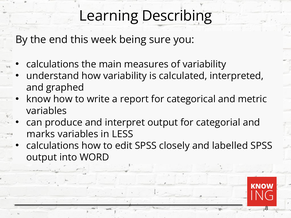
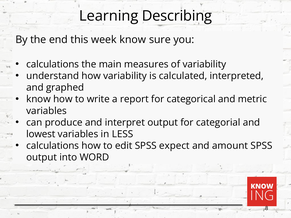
week being: being -> know
marks: marks -> lowest
closely: closely -> expect
labelled: labelled -> amount
